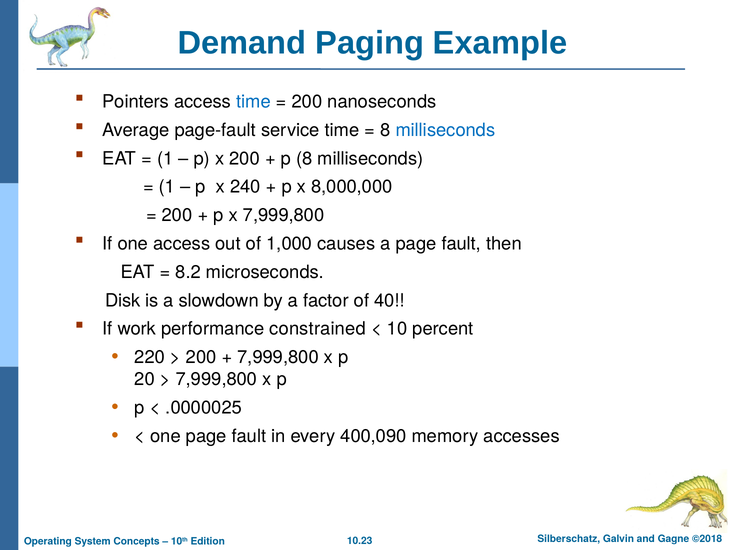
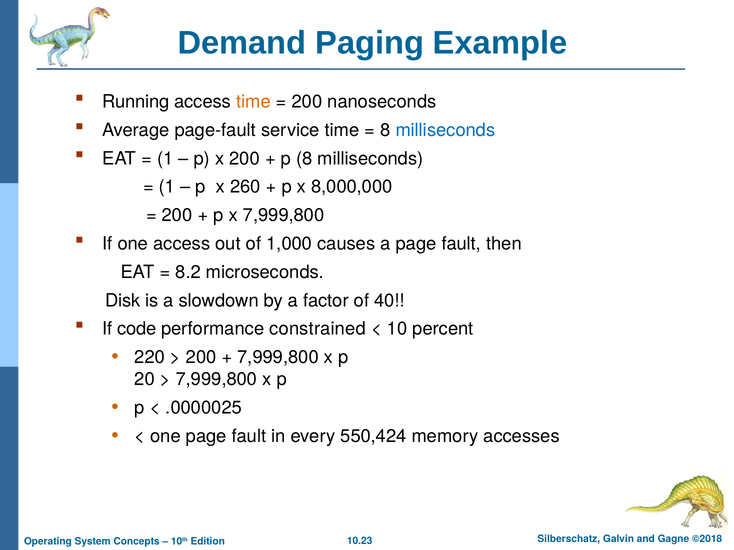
Pointers: Pointers -> Running
time at (253, 102) colour: blue -> orange
240: 240 -> 260
work: work -> code
400,090: 400,090 -> 550,424
